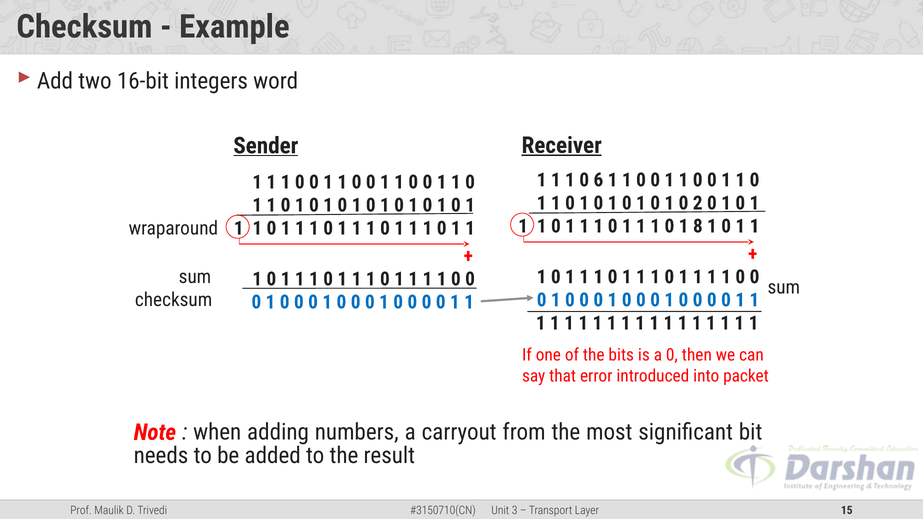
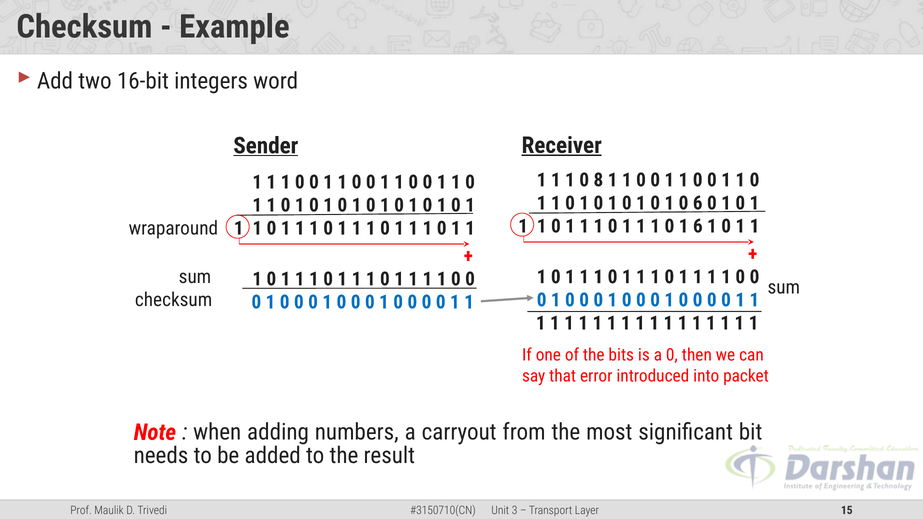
6: 6 -> 8
0 2: 2 -> 6
1 8: 8 -> 6
